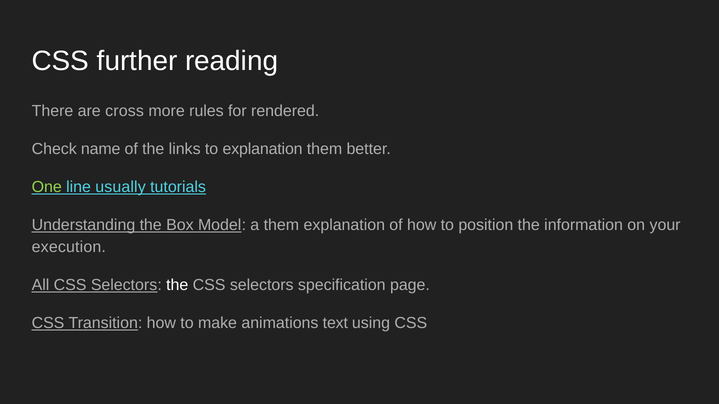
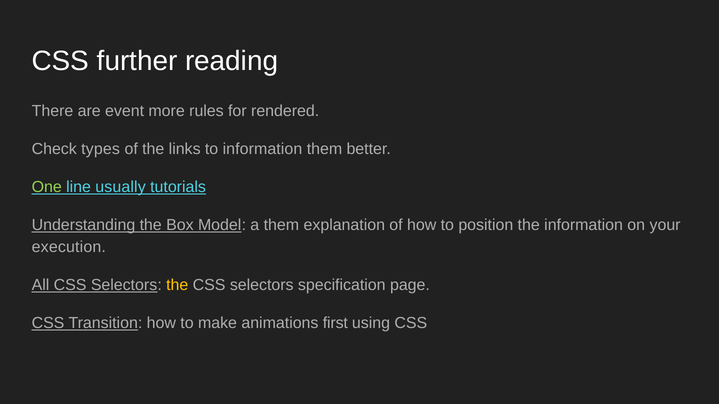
cross: cross -> event
name: name -> types
to explanation: explanation -> information
the at (177, 285) colour: white -> yellow
text: text -> first
